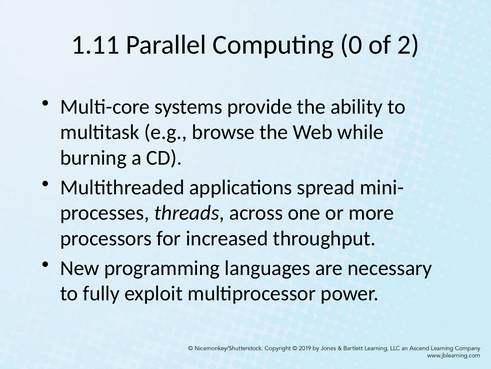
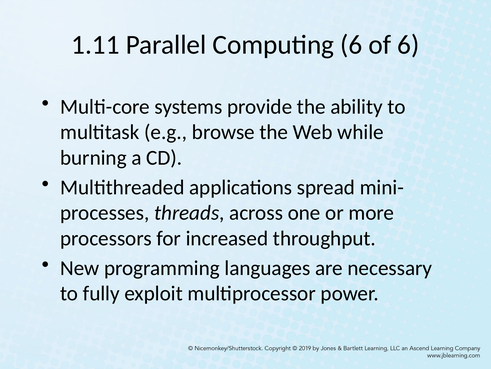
Computing 0: 0 -> 6
of 2: 2 -> 6
